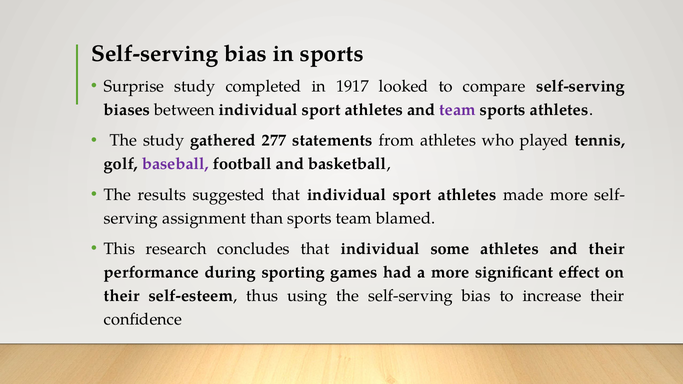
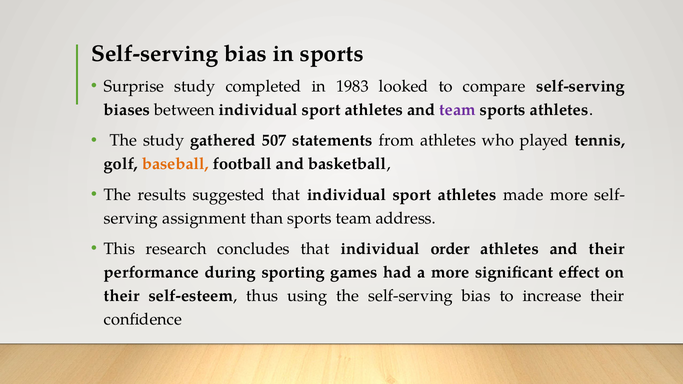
1917: 1917 -> 1983
277: 277 -> 507
baseball colour: purple -> orange
blamed: blamed -> address
some: some -> order
